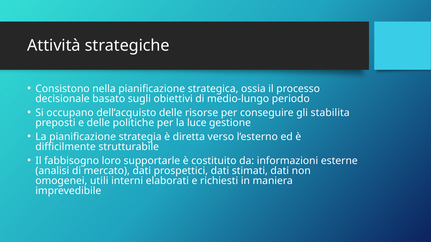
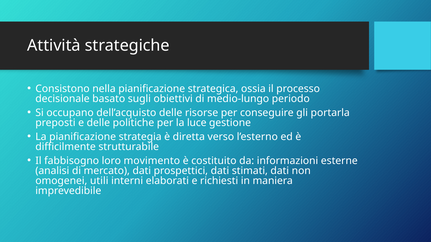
stabilita: stabilita -> portarla
supportarle: supportarle -> movimento
